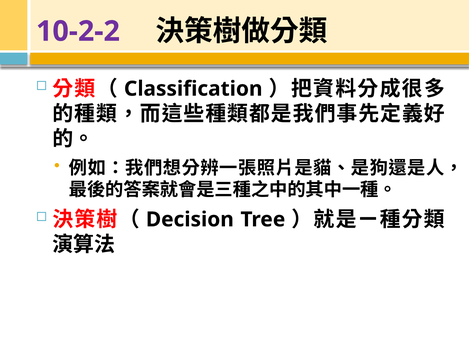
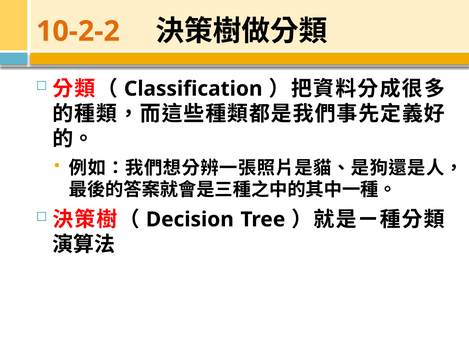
10-2-2 colour: purple -> orange
